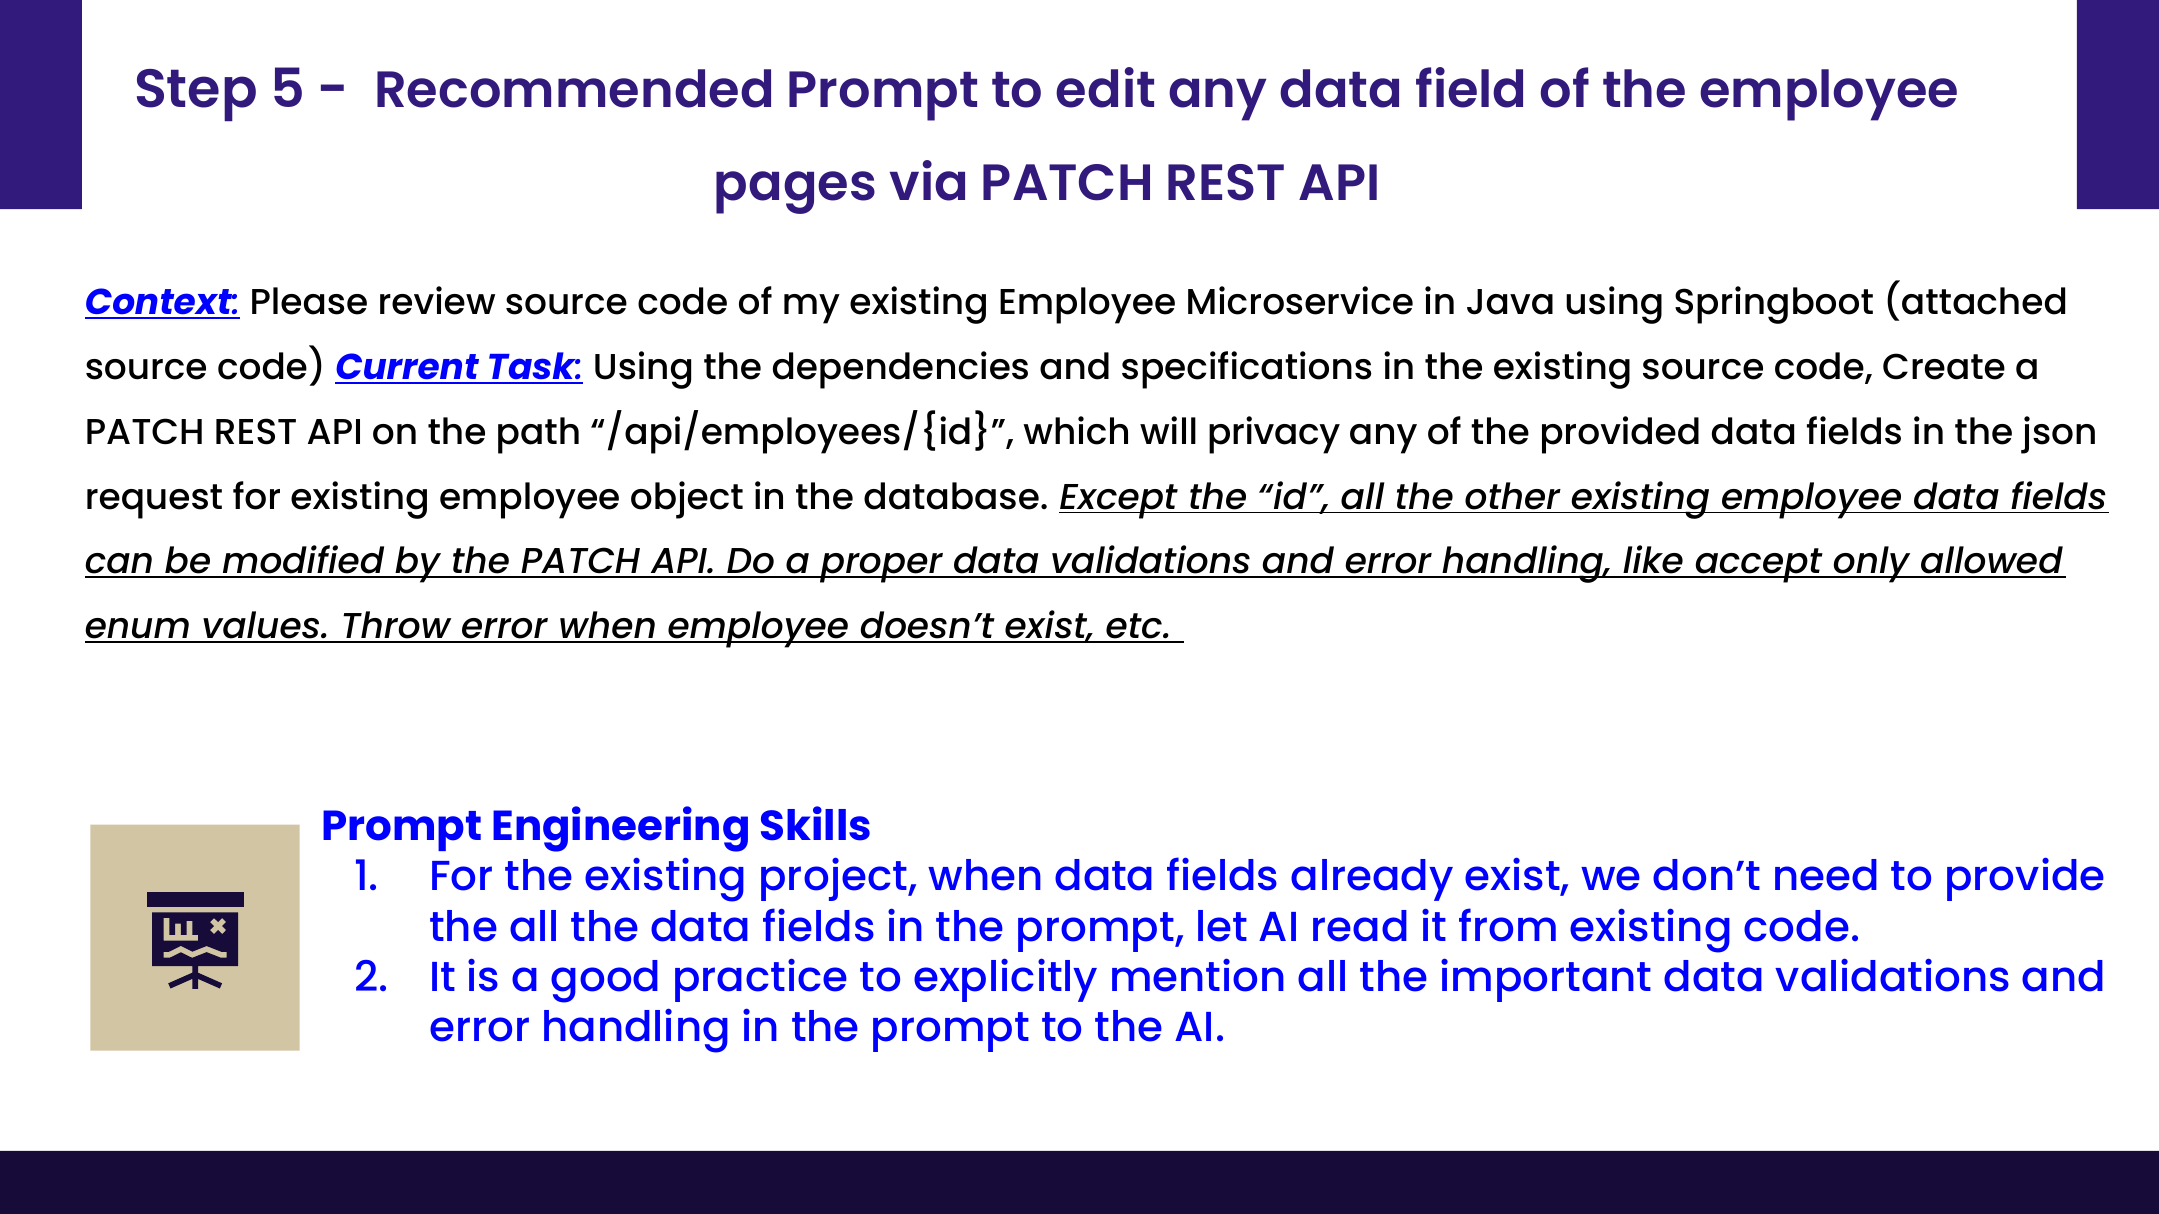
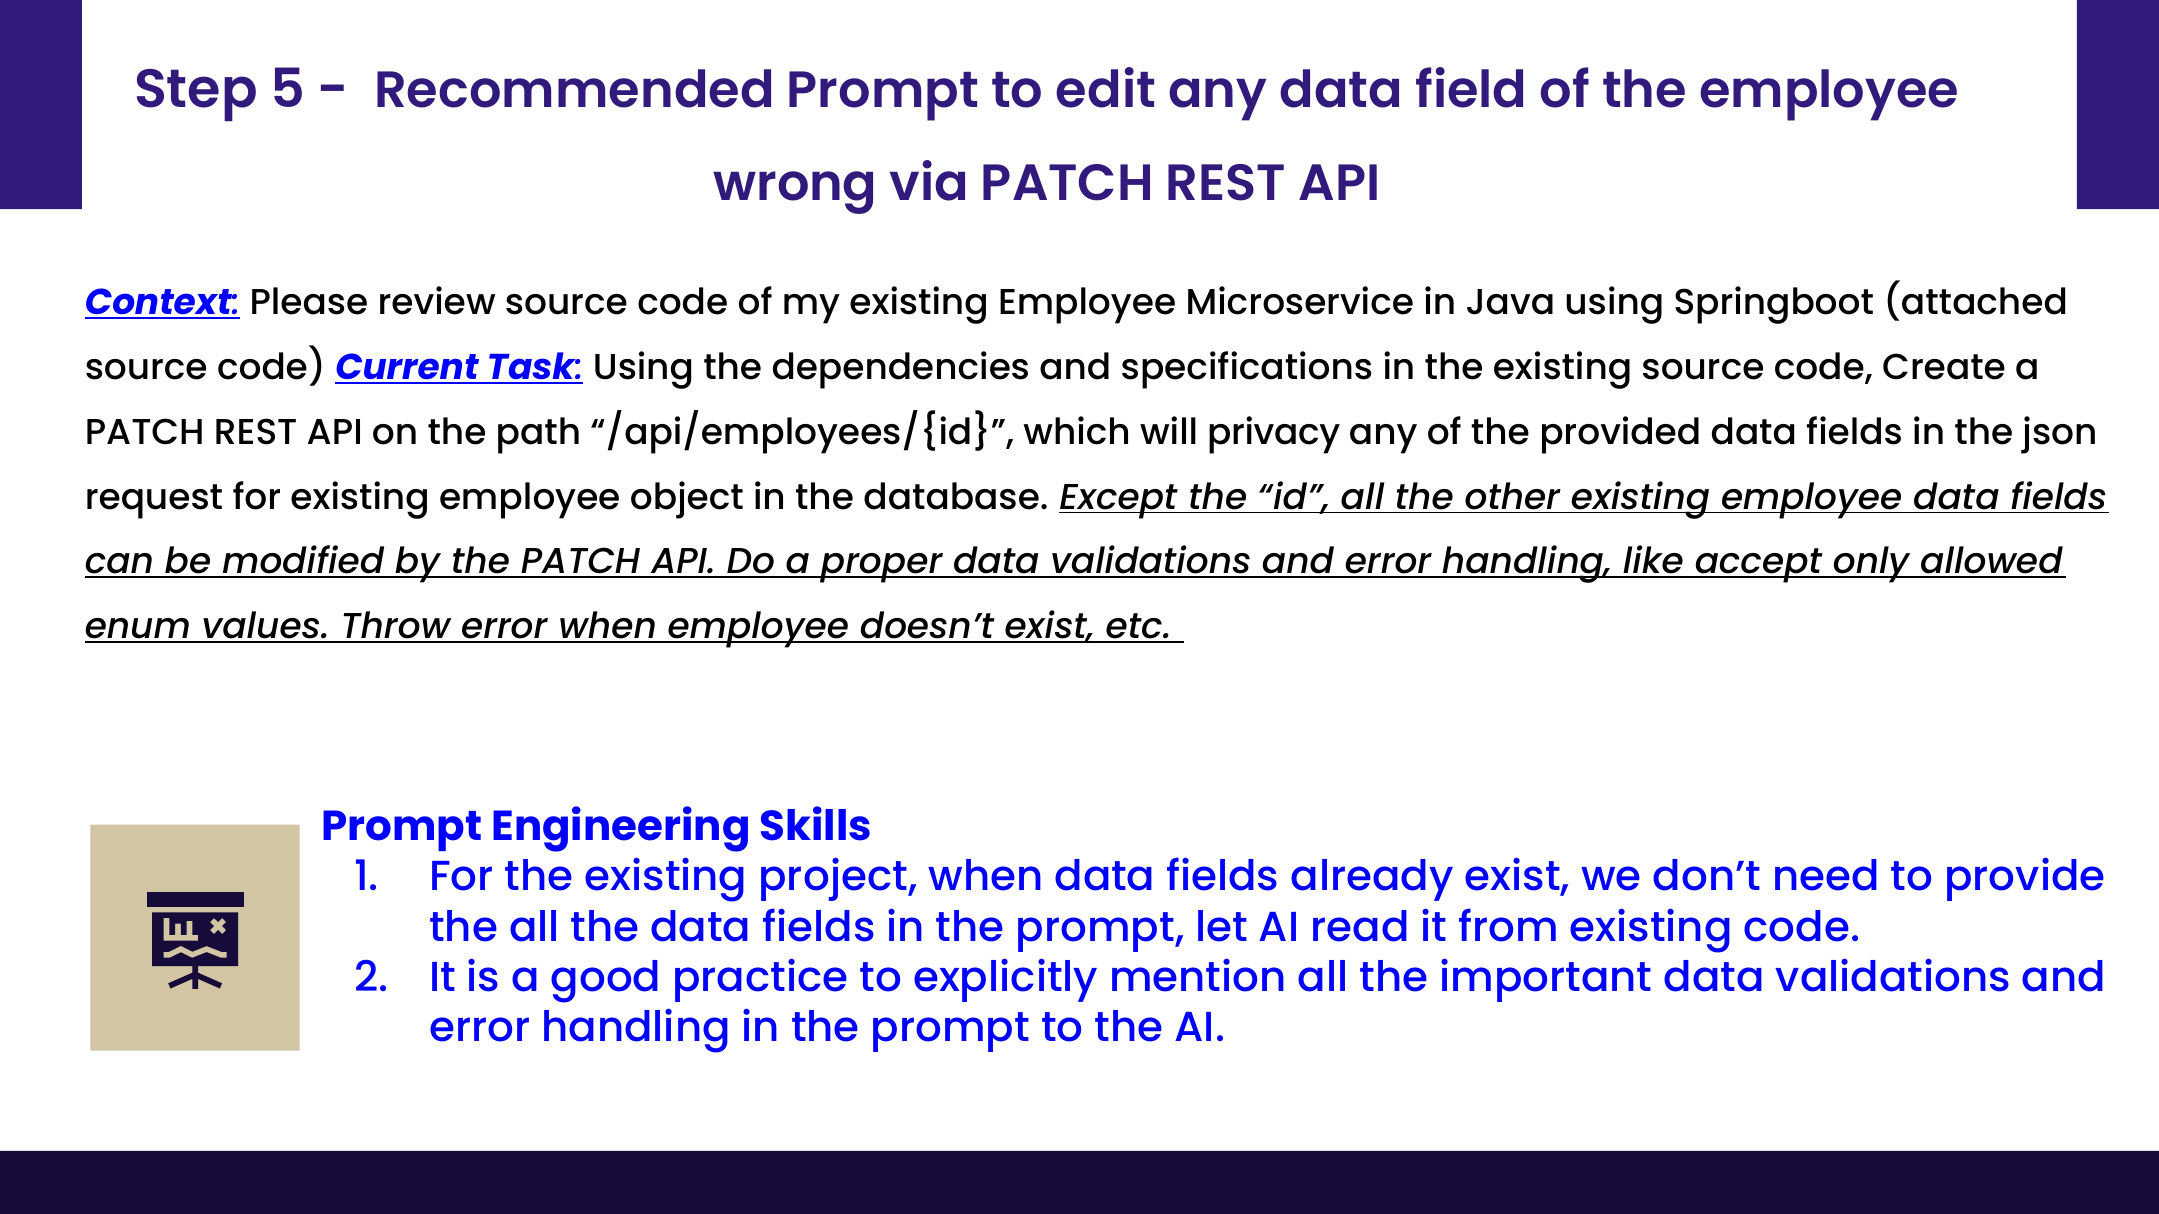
pages: pages -> wrong
